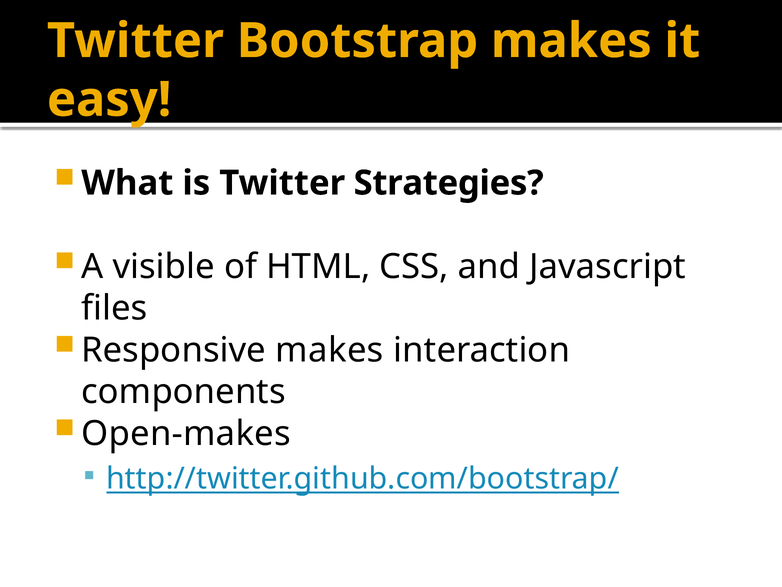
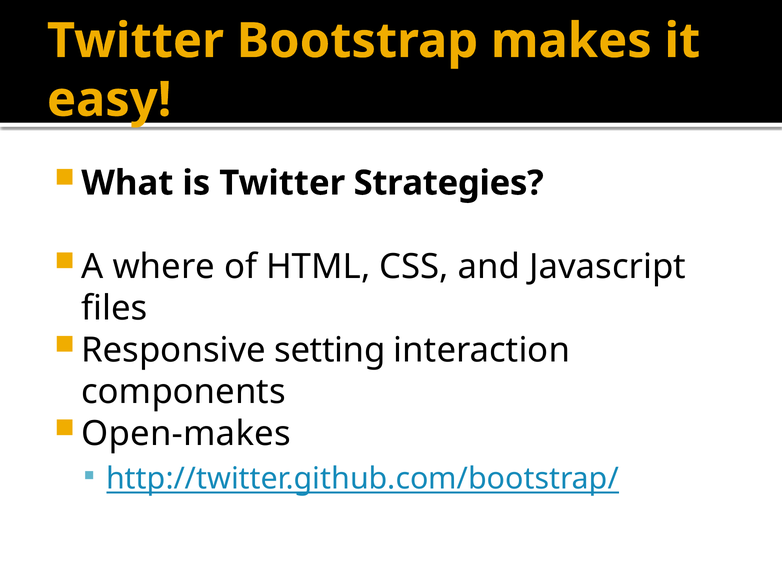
visible: visible -> where
Responsive makes: makes -> setting
